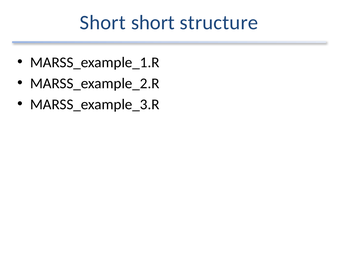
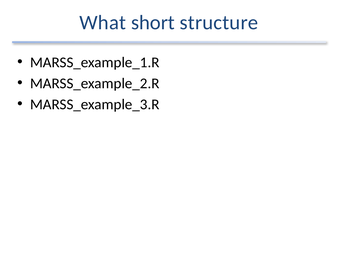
Short at (103, 23): Short -> What
